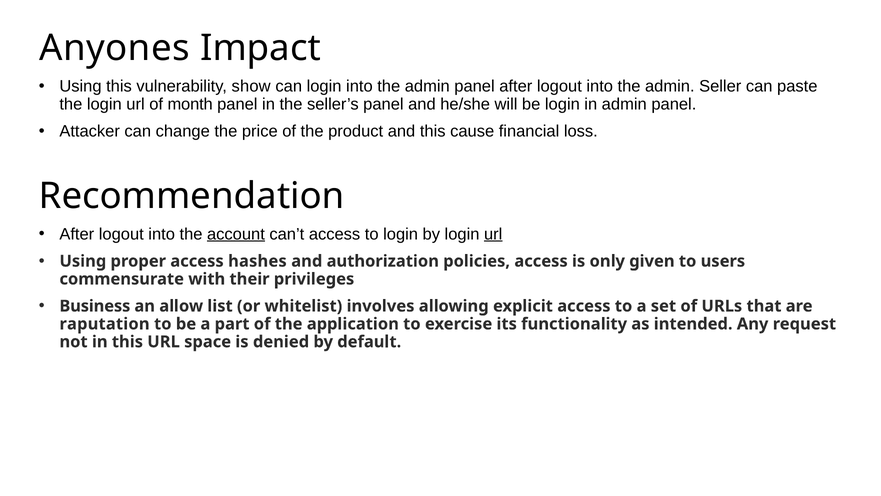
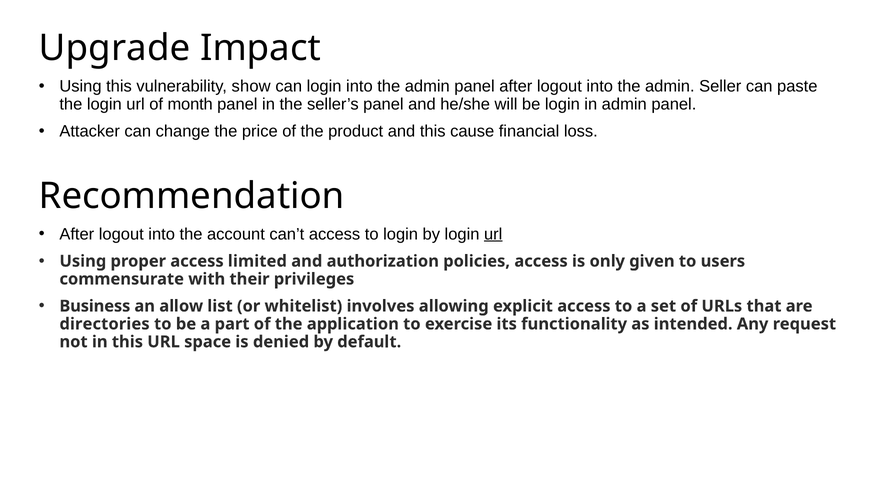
Anyones: Anyones -> Upgrade
account underline: present -> none
hashes: hashes -> limited
raputation: raputation -> directories
